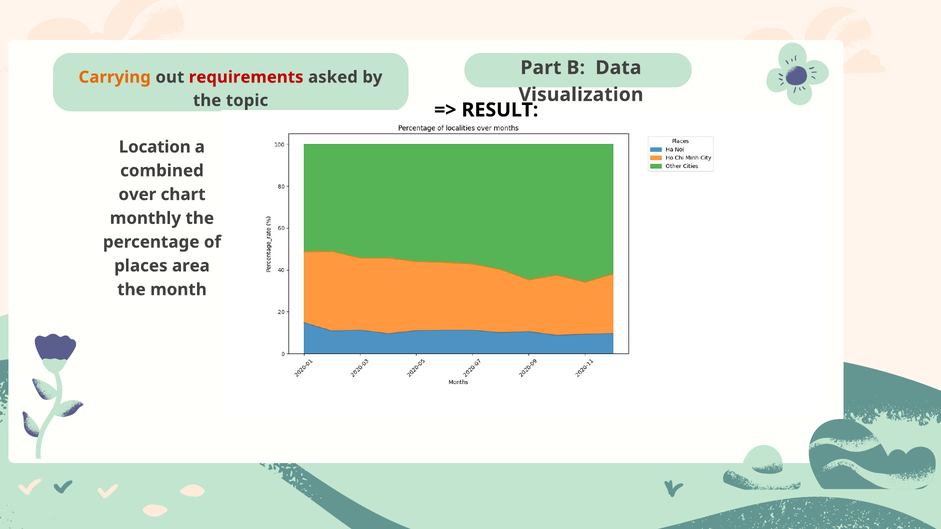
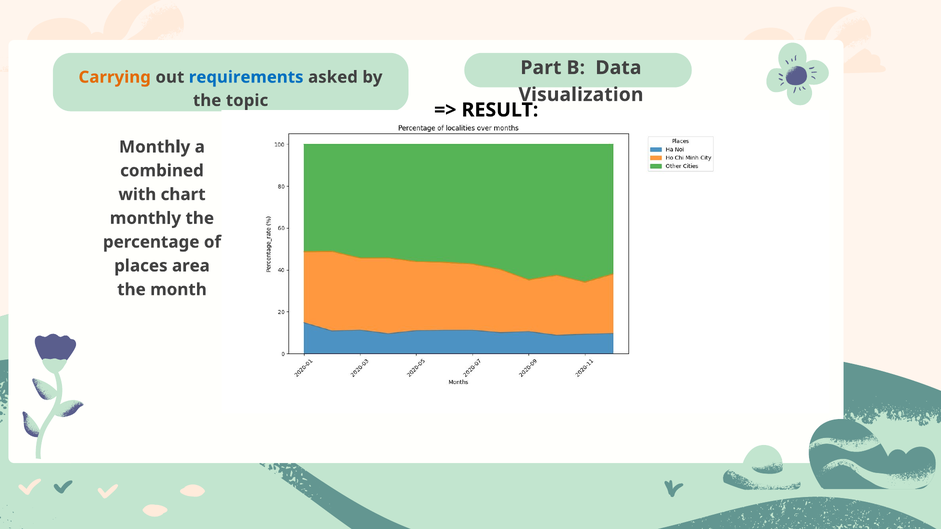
requirements colour: red -> blue
Location at (155, 147): Location -> Monthly
over: over -> with
